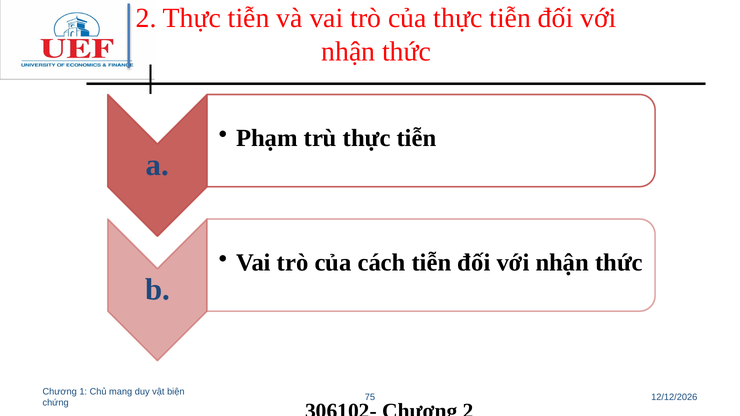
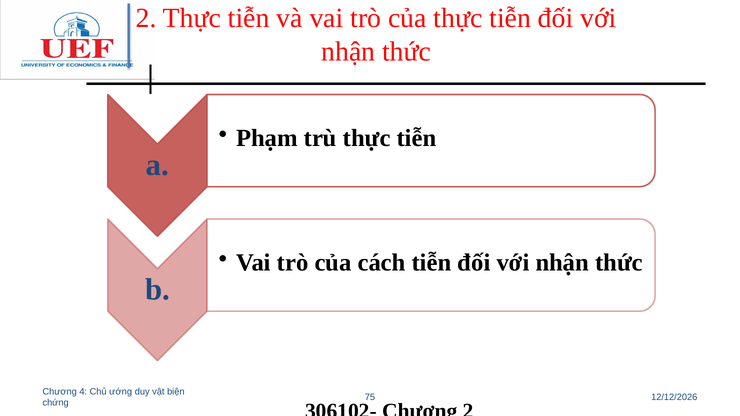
1: 1 -> 4
mang: mang -> ướng
